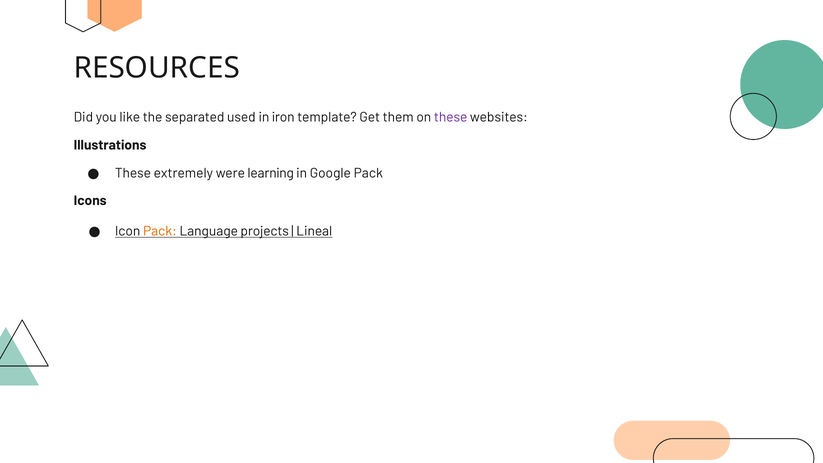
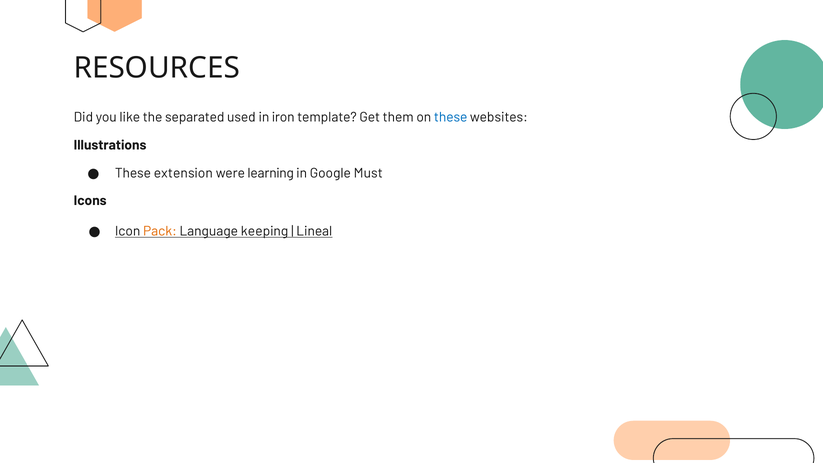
these at (451, 117) colour: purple -> blue
extremely: extremely -> extension
Google Pack: Pack -> Must
projects: projects -> keeping
